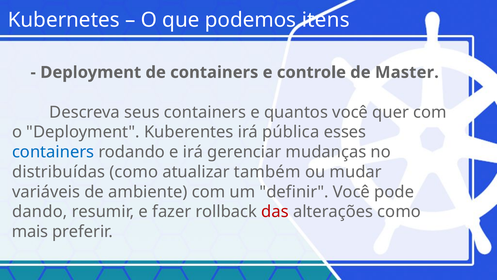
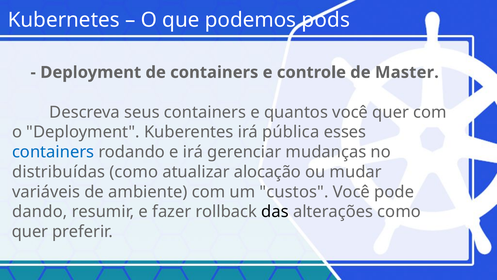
itens: itens -> pods
também: também -> alocação
definir: definir -> custos
das colour: red -> black
mais at (30, 231): mais -> quer
